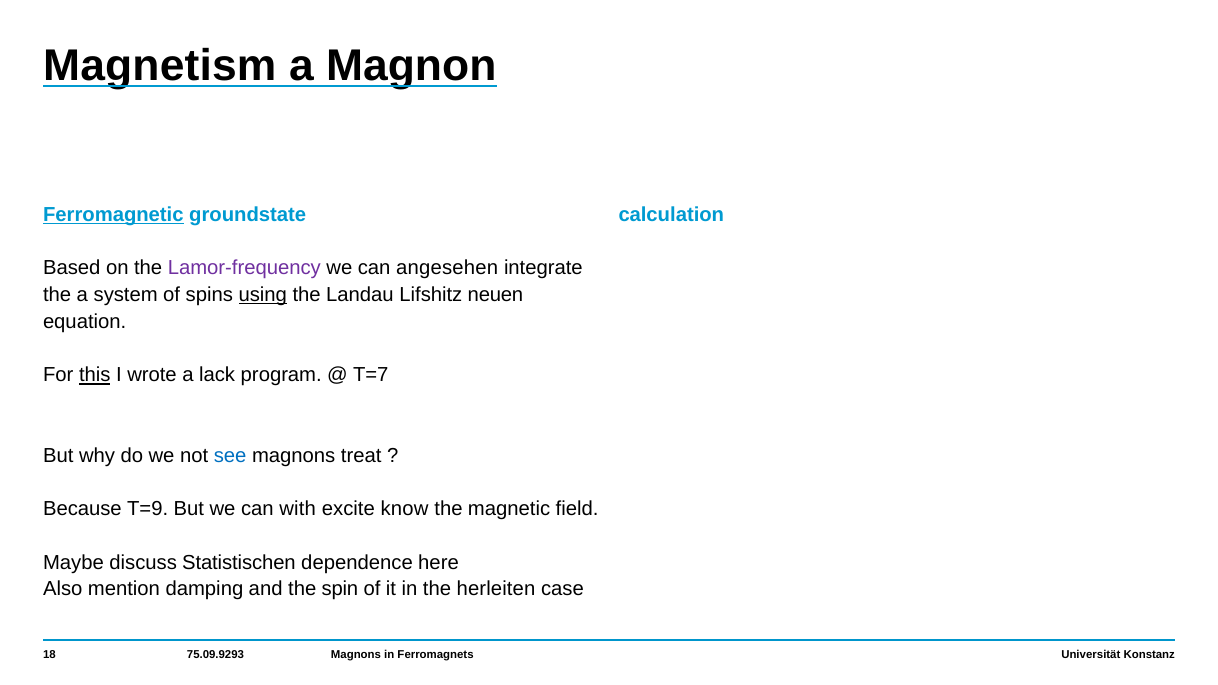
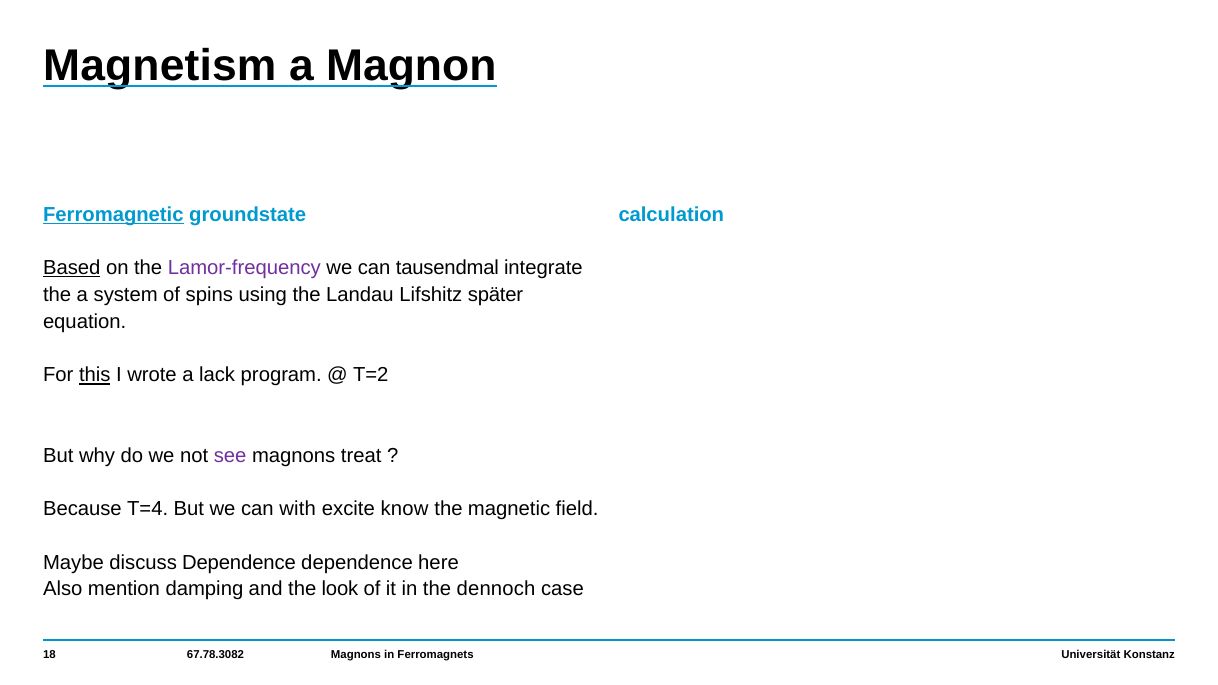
Based underline: none -> present
angesehen: angesehen -> tausendmal
using underline: present -> none
neuen: neuen -> später
T=7: T=7 -> T=2
see colour: blue -> purple
T=9: T=9 -> T=4
discuss Statistischen: Statistischen -> Dependence
spin: spin -> look
herleiten: herleiten -> dennoch
75.09.9293: 75.09.9293 -> 67.78.3082
